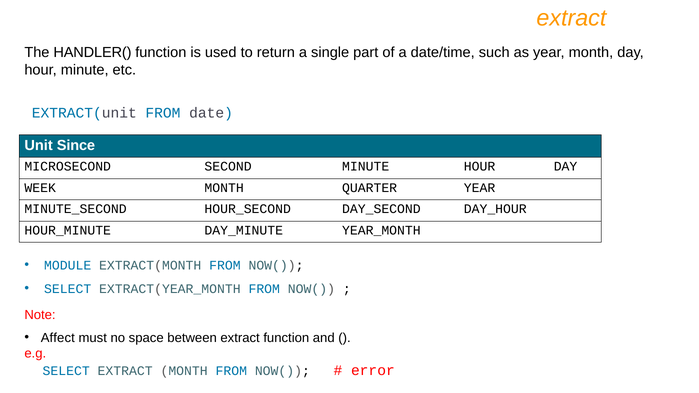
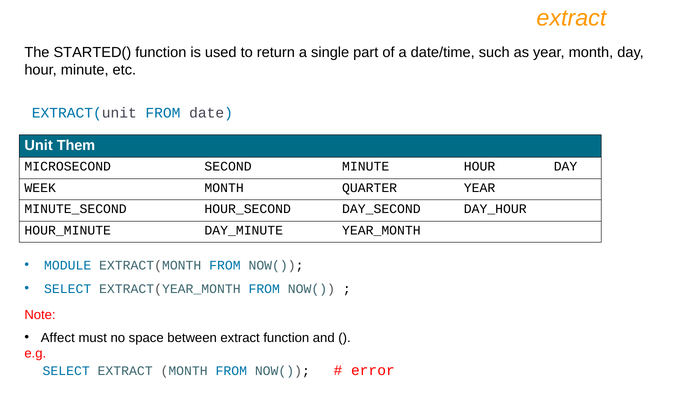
HANDLER(: HANDLER( -> STARTED(
Since: Since -> Them
